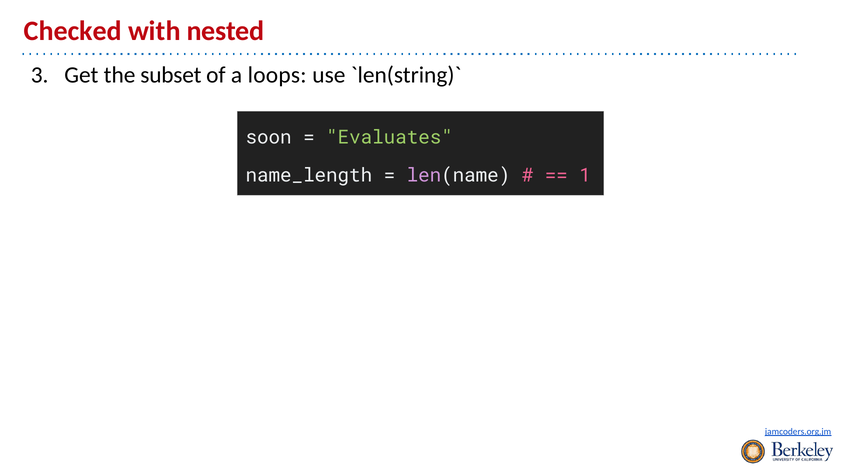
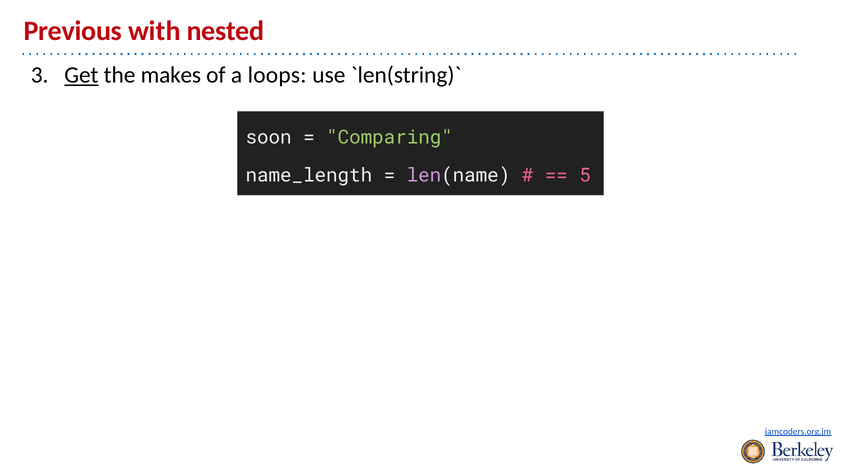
Checked: Checked -> Previous
Get underline: none -> present
subset: subset -> makes
Evaluates: Evaluates -> Comparing
1: 1 -> 5
